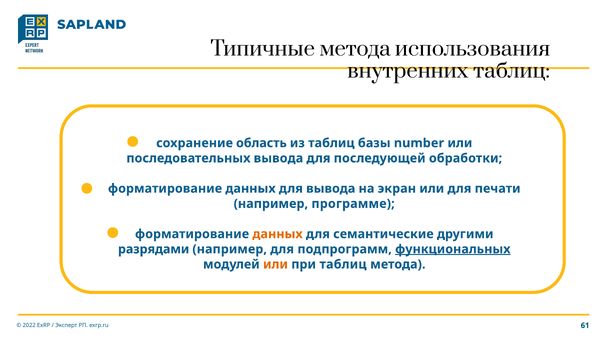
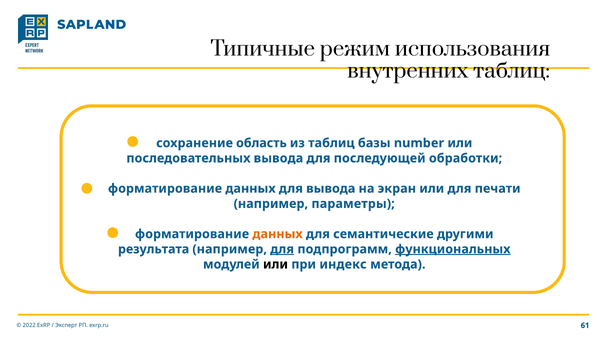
Типичные метода: метода -> режим
программе: программе -> параметры
разрядами: разрядами -> результата
для at (282, 249) underline: none -> present
или at (275, 264) colour: orange -> black
при таблиц: таблиц -> индекс
